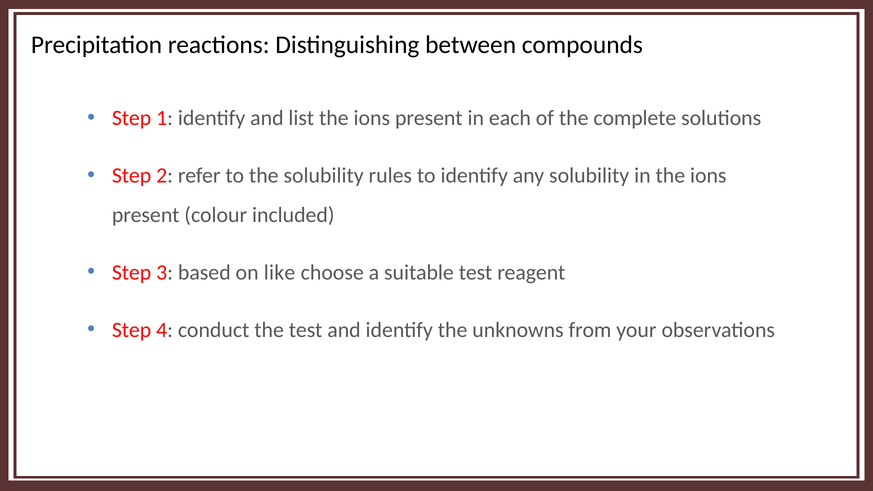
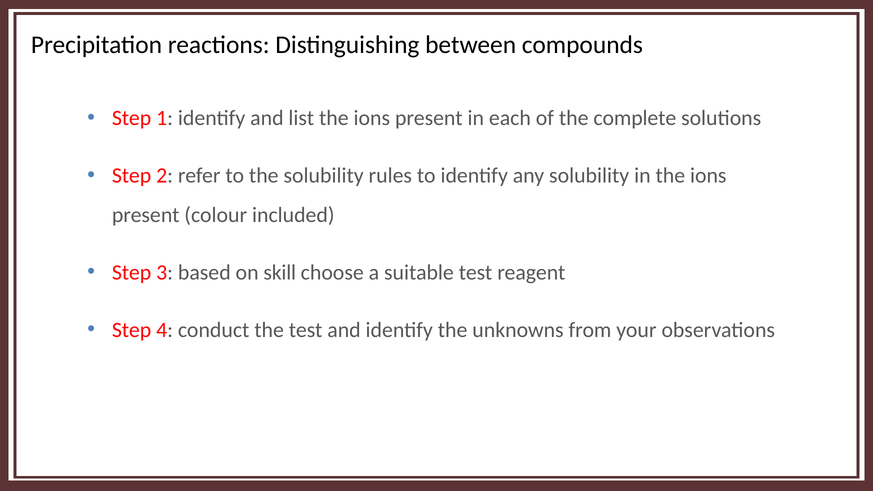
like: like -> skill
